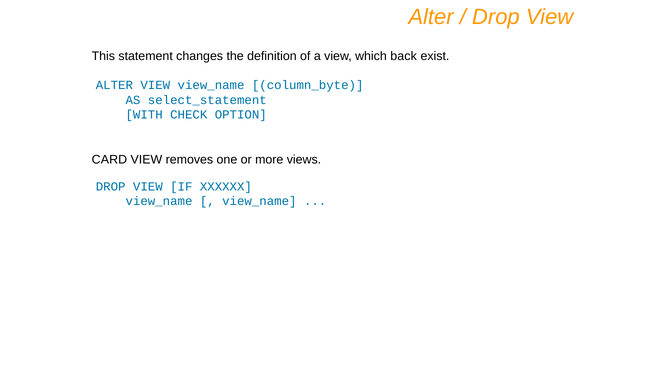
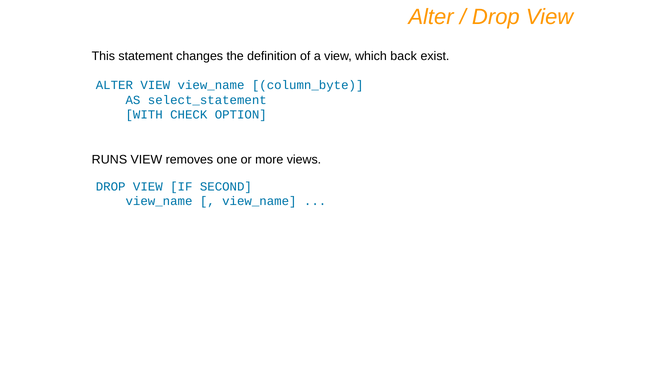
CARD: CARD -> RUNS
XXXXXX: XXXXXX -> SECOND
